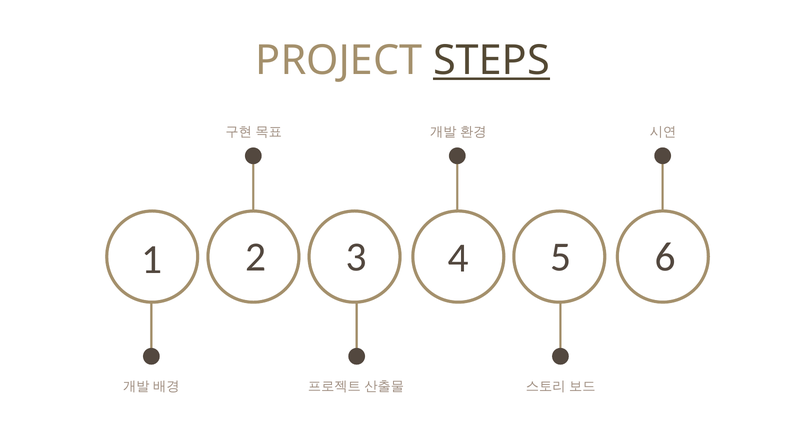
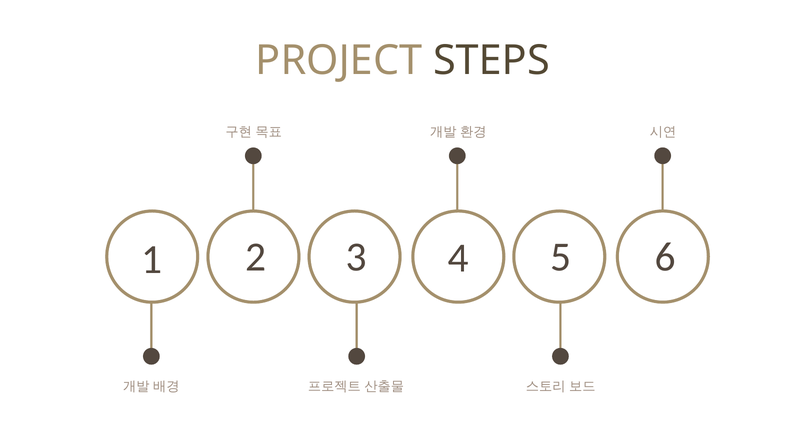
STEPS underline: present -> none
